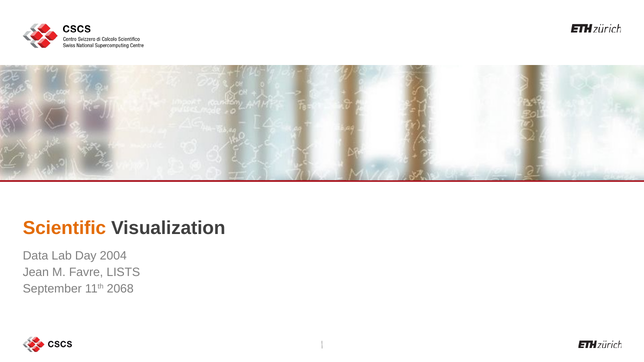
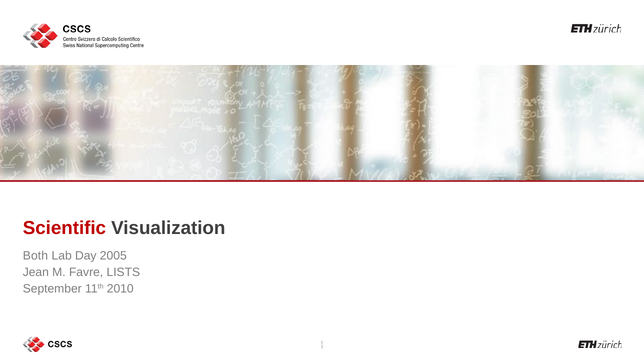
Scientific colour: orange -> red
Data: Data -> Both
2004: 2004 -> 2005
2068: 2068 -> 2010
